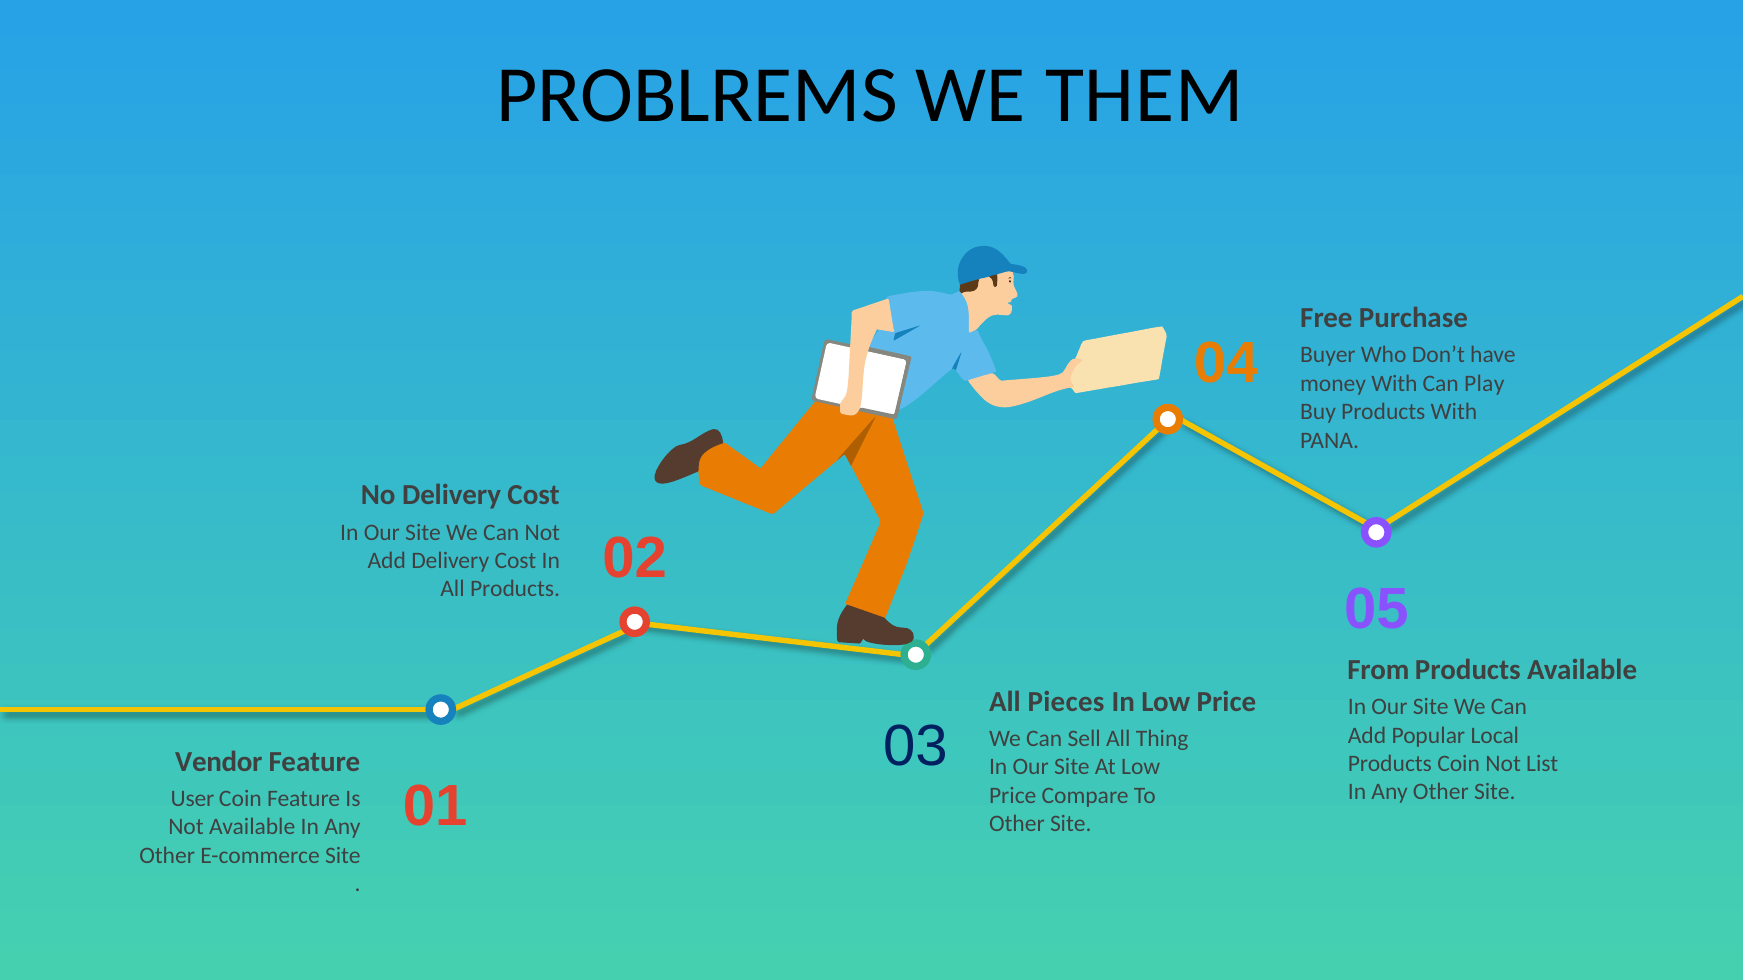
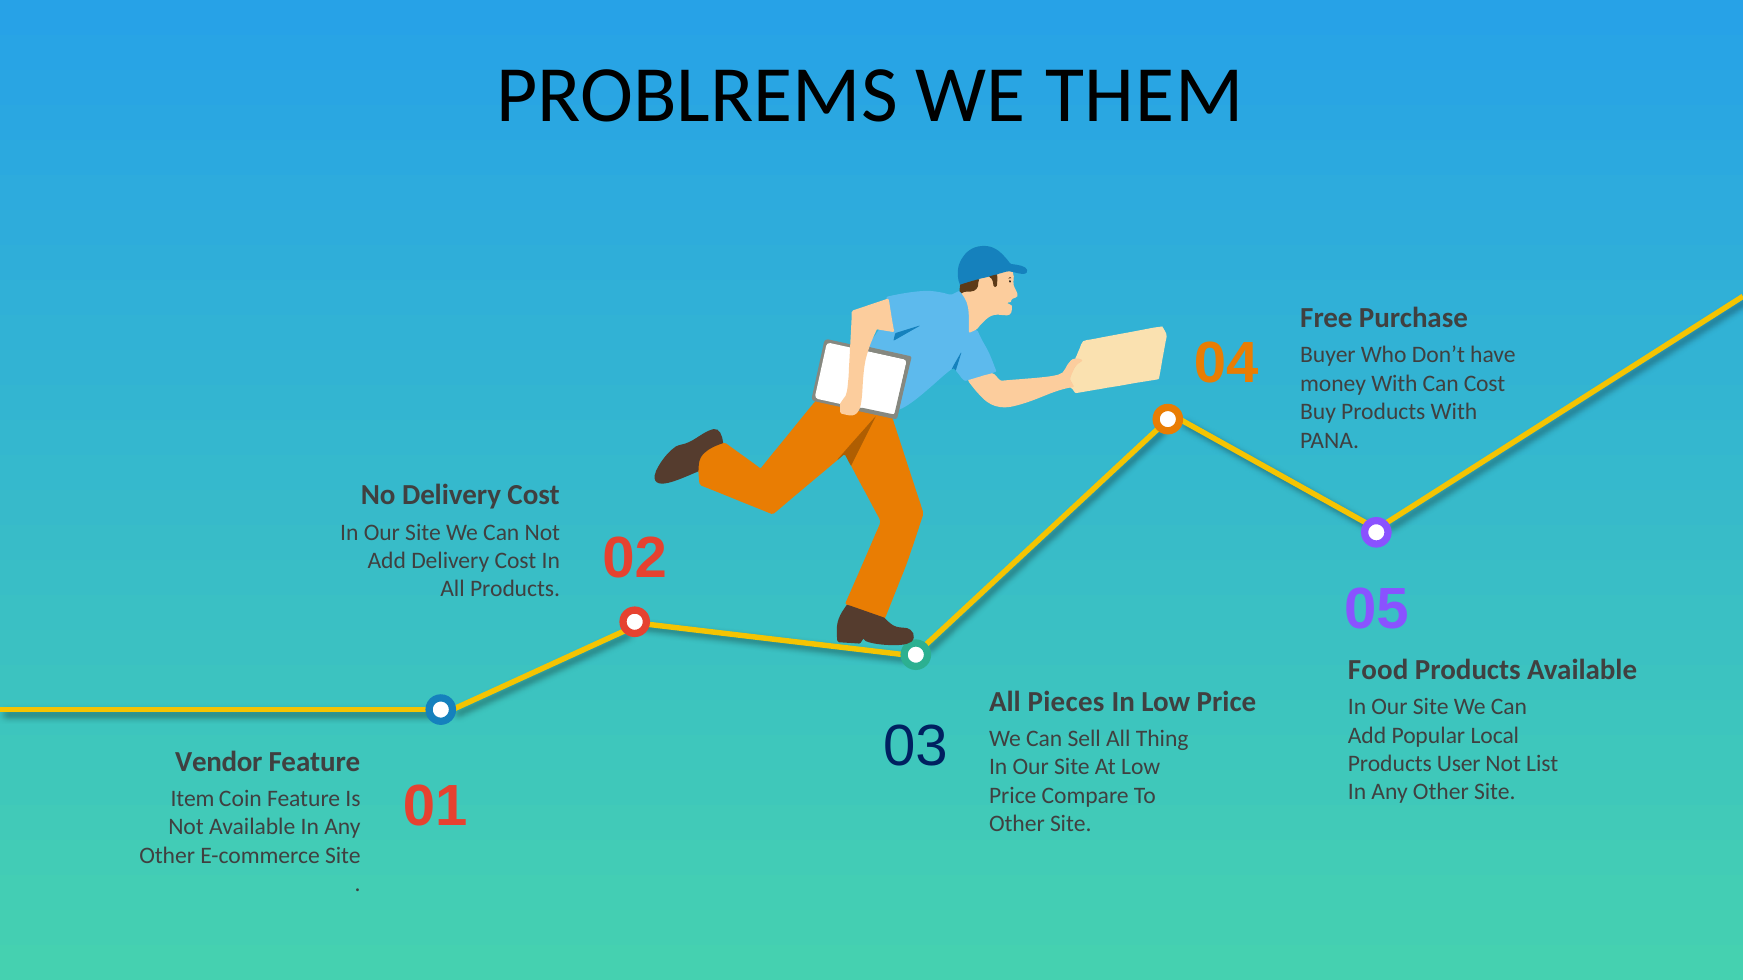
Can Play: Play -> Cost
From: From -> Food
Products Coin: Coin -> User
User: User -> Item
